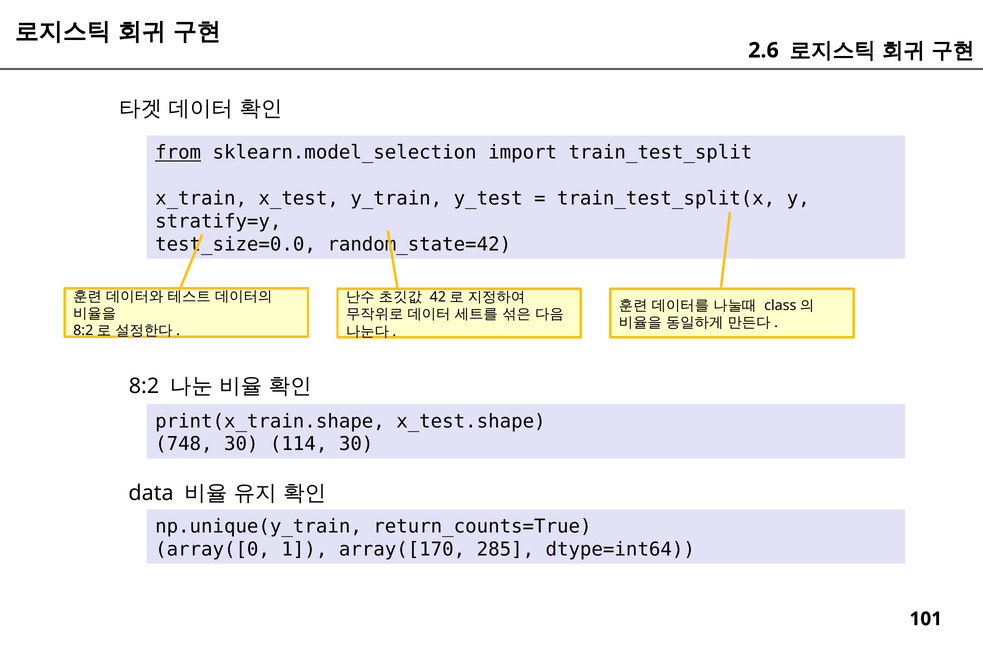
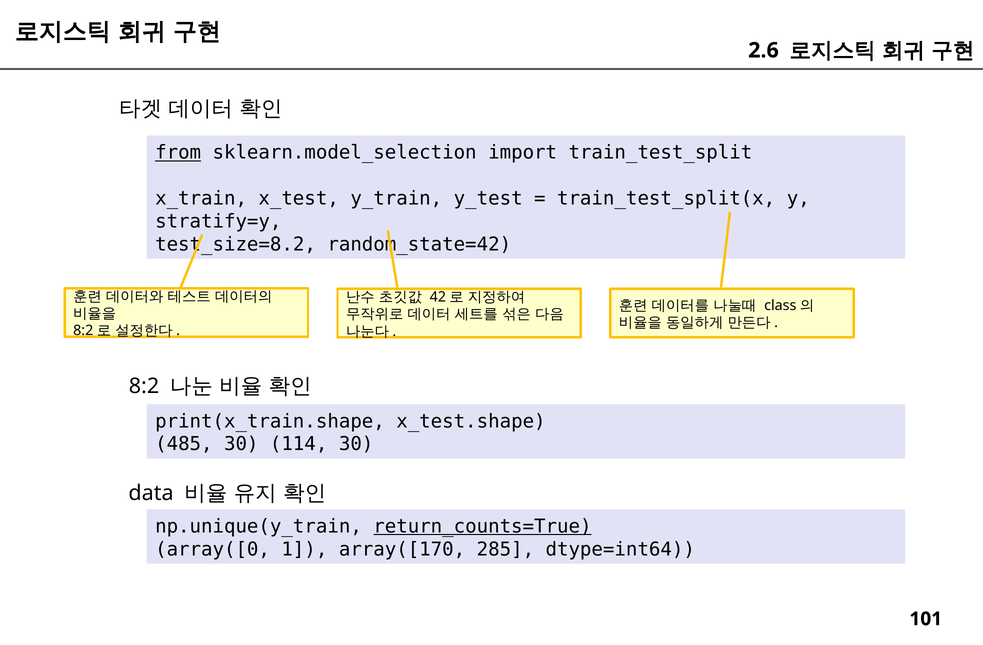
test_size=0.0: test_size=0.0 -> test_size=8.2
748: 748 -> 485
return_counts=True underline: none -> present
